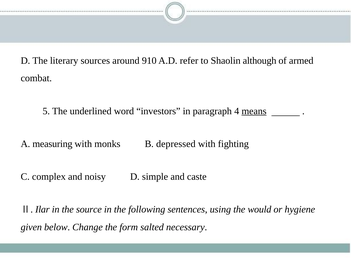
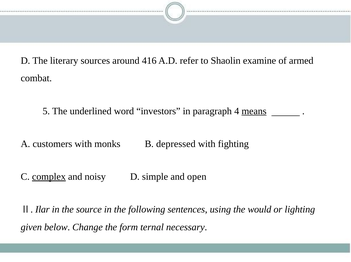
910: 910 -> 416
although: although -> examine
measuring: measuring -> customers
complex underline: none -> present
caste: caste -> open
hygiene: hygiene -> lighting
salted: salted -> ternal
